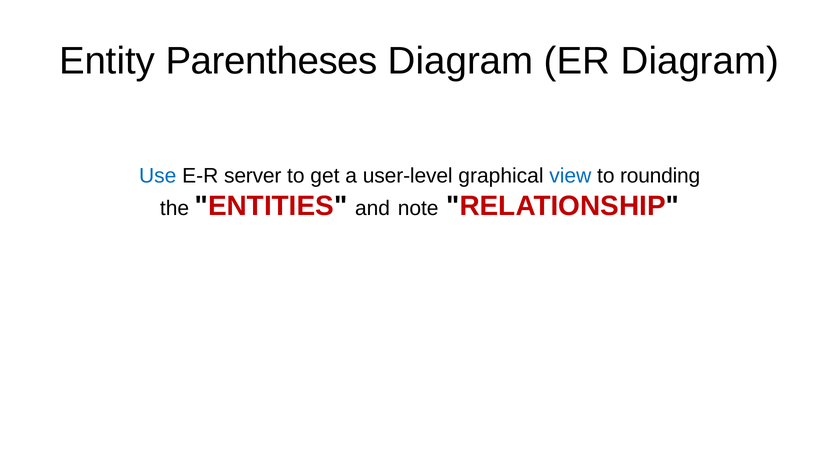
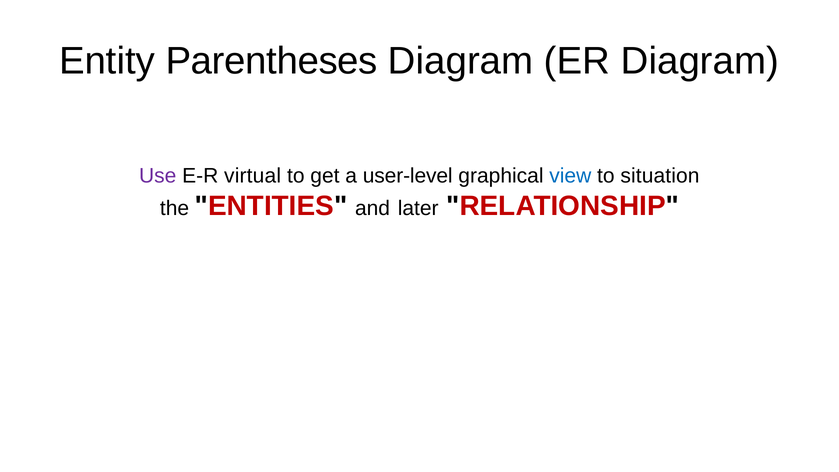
Use colour: blue -> purple
server: server -> virtual
rounding: rounding -> situation
note: note -> later
